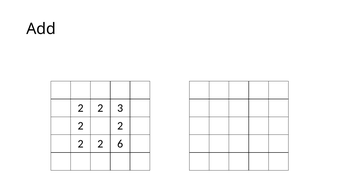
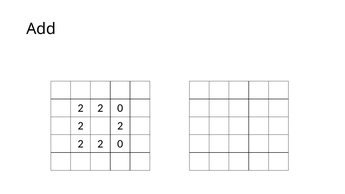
3 at (120, 108): 3 -> 0
6 at (120, 144): 6 -> 0
